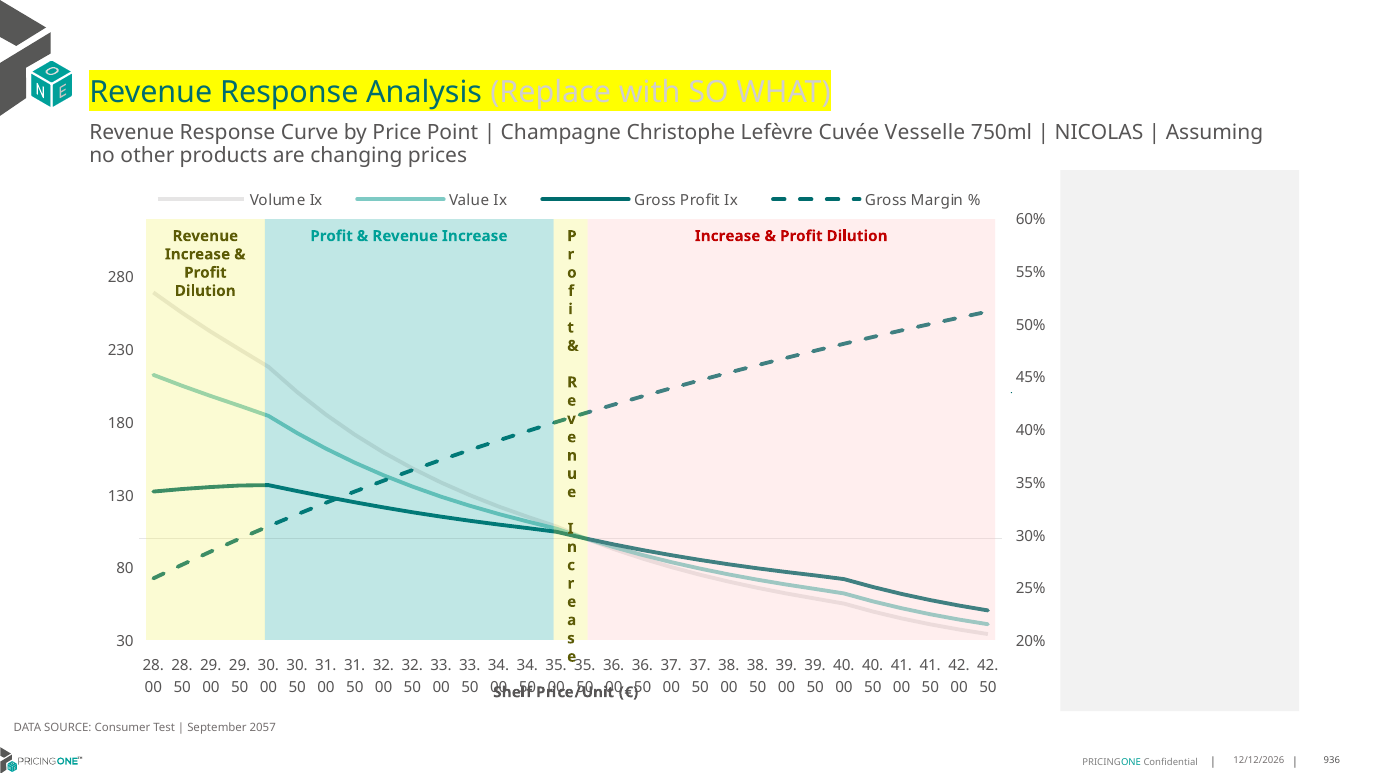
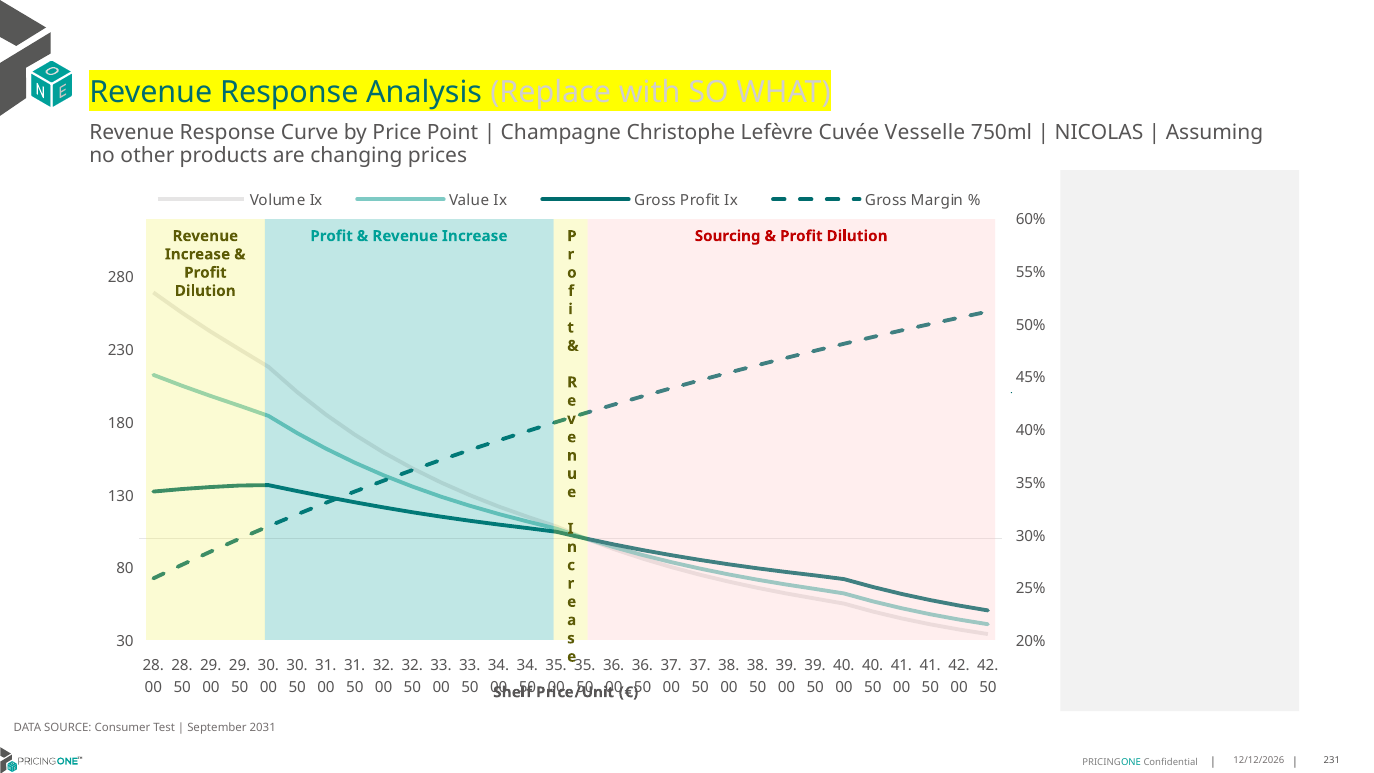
Increase at (728, 236): Increase -> Sourcing
2057: 2057 -> 2031
936: 936 -> 231
